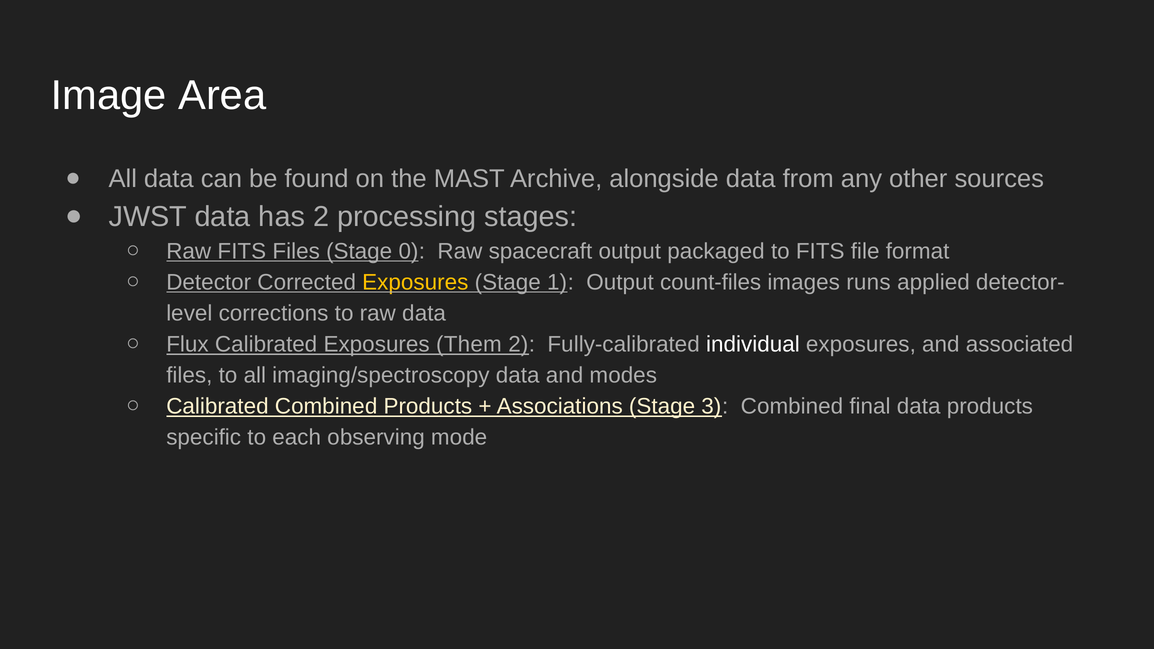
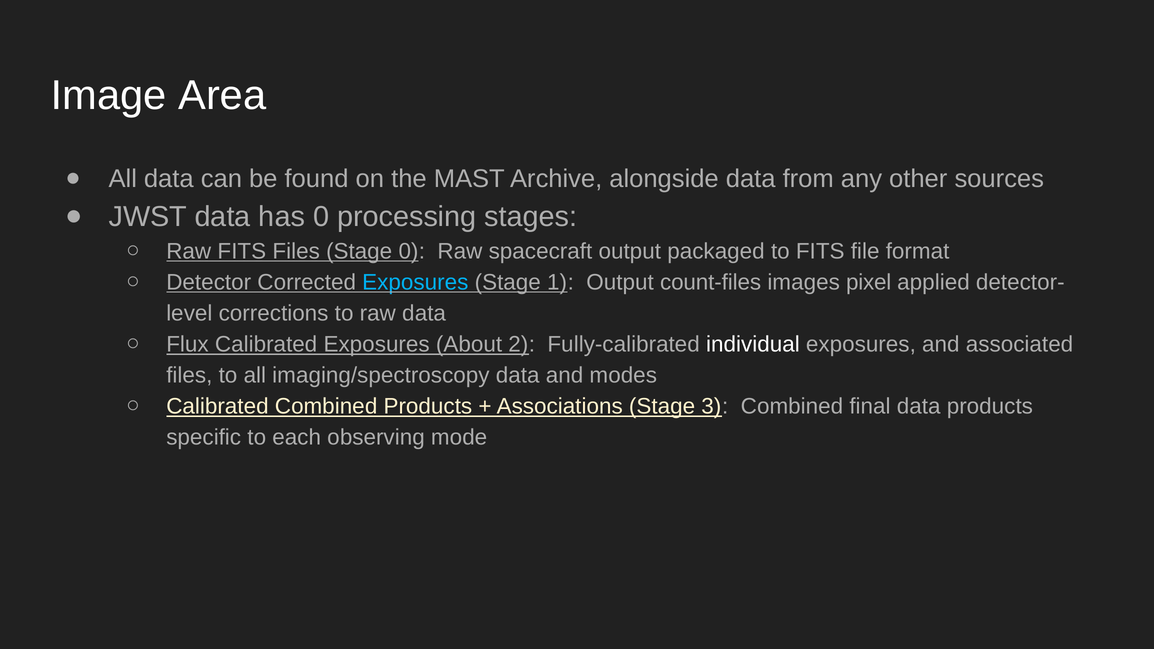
has 2: 2 -> 0
Exposures at (415, 282) colour: yellow -> light blue
runs: runs -> pixel
Them: Them -> About
